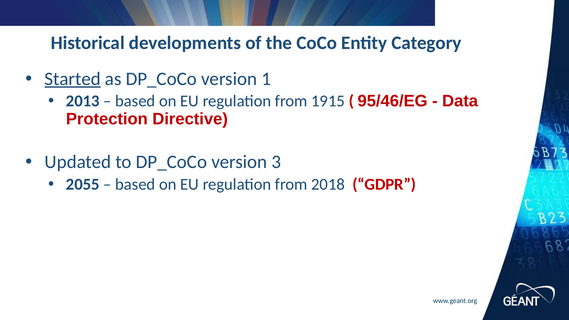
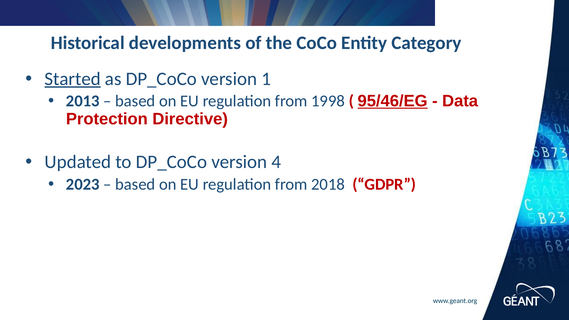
1915: 1915 -> 1998
95/46/EG underline: none -> present
3: 3 -> 4
2055: 2055 -> 2023
